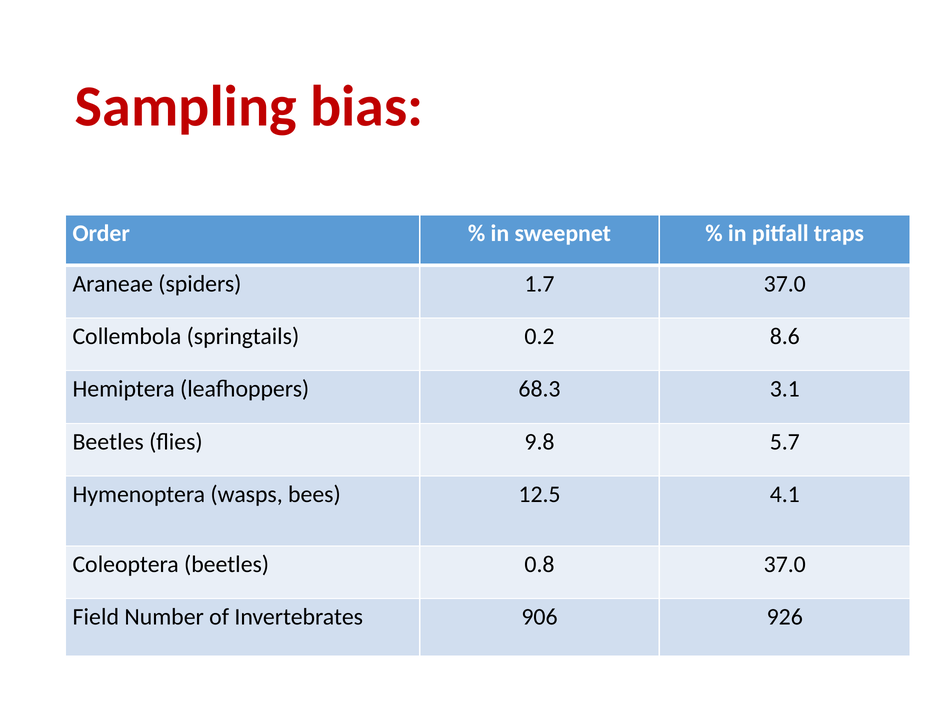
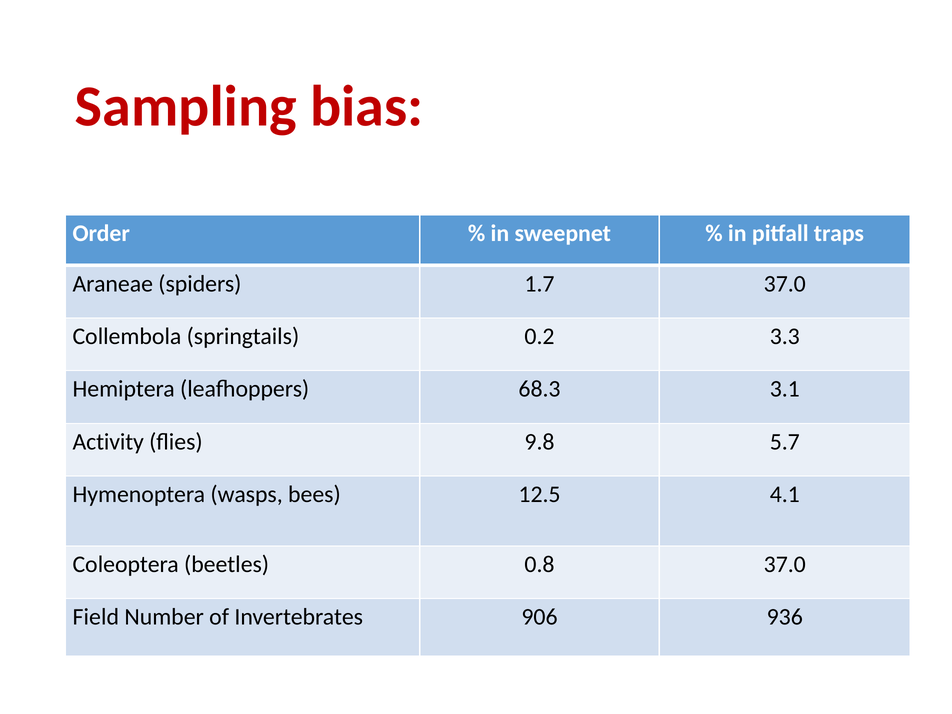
8.6: 8.6 -> 3.3
Beetles at (108, 442): Beetles -> Activity
926: 926 -> 936
